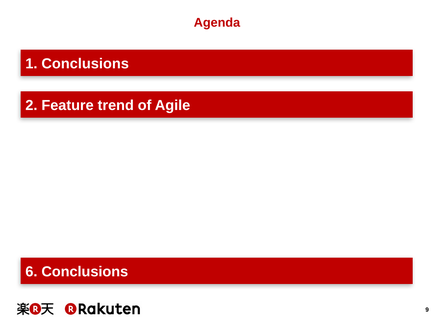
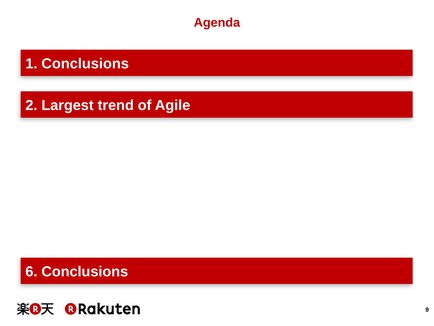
Feature: Feature -> Largest
